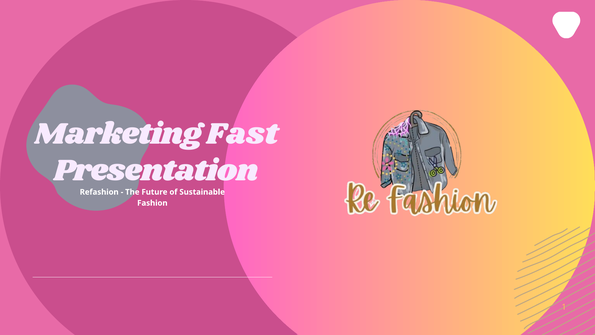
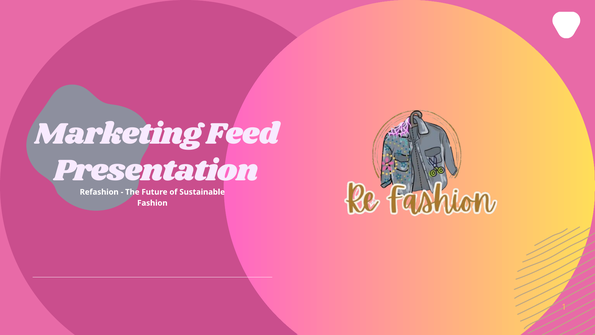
Fast: Fast -> Feed
